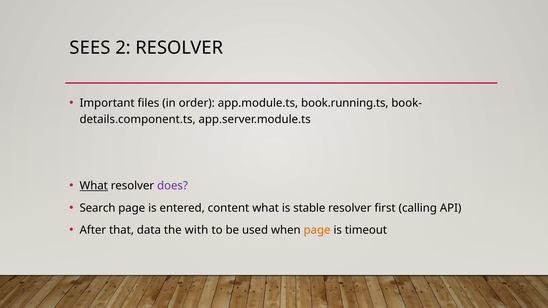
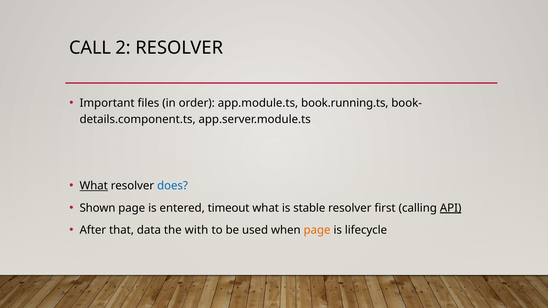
SEES: SEES -> CALL
does colour: purple -> blue
Search: Search -> Shown
content: content -> timeout
API underline: none -> present
timeout: timeout -> lifecycle
